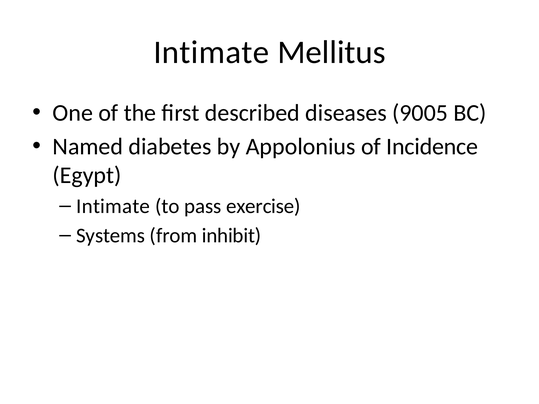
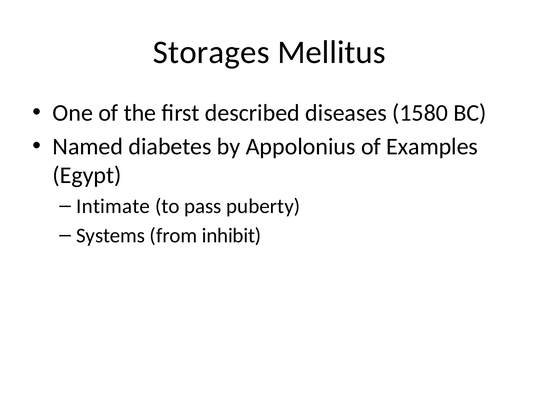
Intimate at (211, 52): Intimate -> Storages
9005: 9005 -> 1580
Incidence: Incidence -> Examples
exercise: exercise -> puberty
